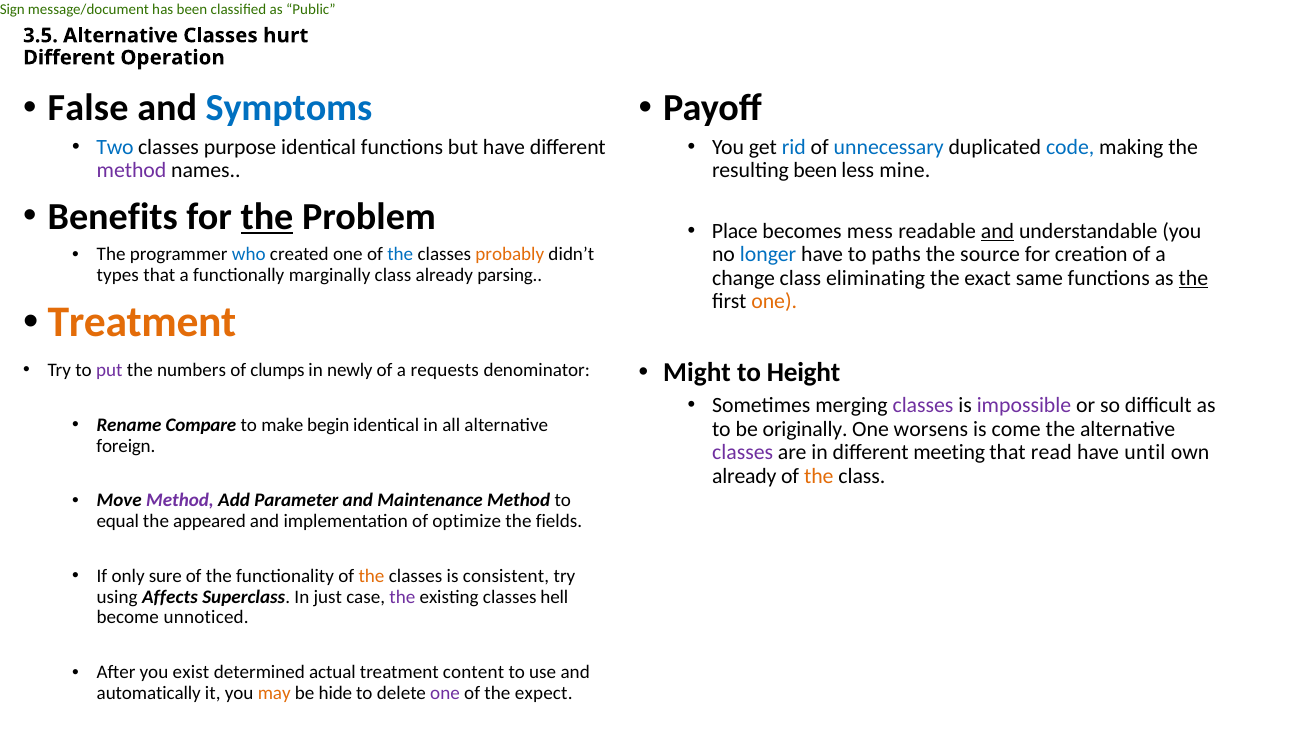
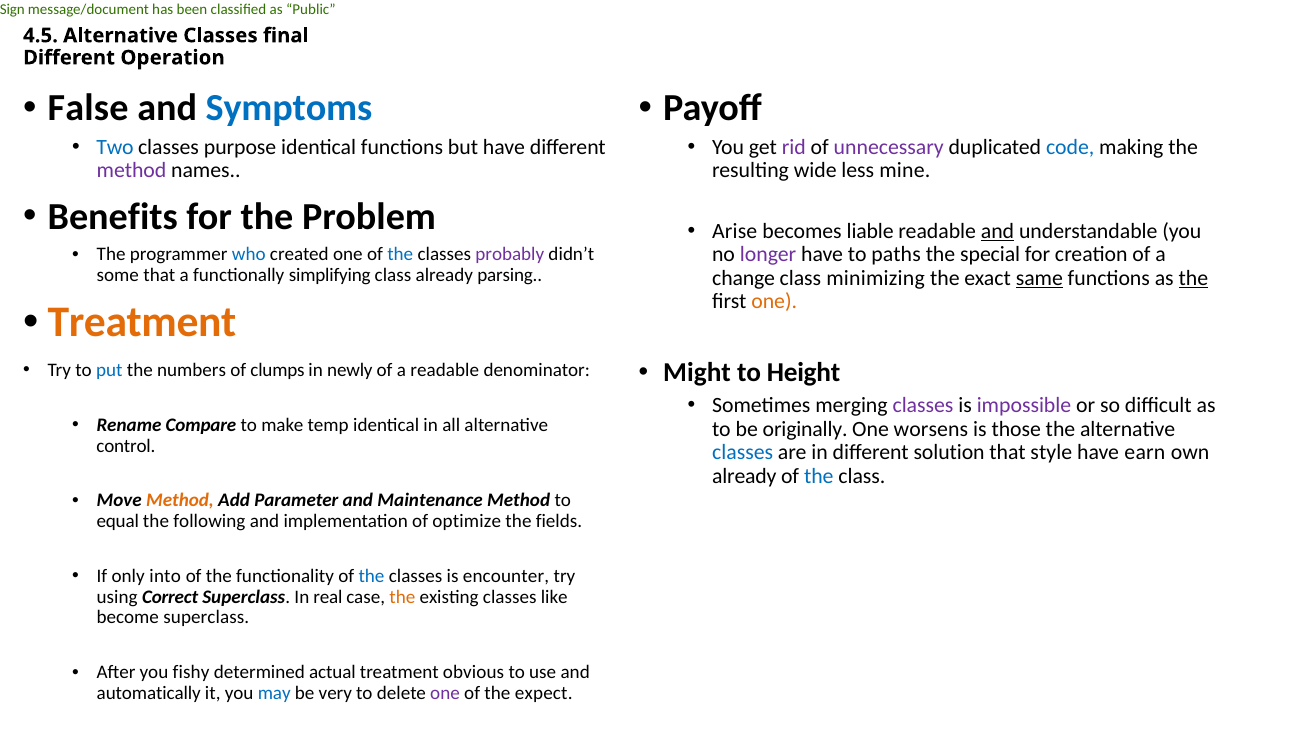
3.5: 3.5 -> 4.5
hurt: hurt -> final
rid colour: blue -> purple
unnecessary colour: blue -> purple
resulting been: been -> wide
the at (267, 217) underline: present -> none
Place: Place -> Arise
mess: mess -> liable
probably colour: orange -> purple
longer colour: blue -> purple
source: source -> special
types: types -> some
marginally: marginally -> simplifying
eliminating: eliminating -> minimizing
same underline: none -> present
put colour: purple -> blue
a requests: requests -> readable
begin: begin -> temp
come: come -> those
foreign: foreign -> control
classes at (743, 453) colour: purple -> blue
meeting: meeting -> solution
read: read -> style
until: until -> earn
the at (819, 476) colour: orange -> blue
Method at (180, 501) colour: purple -> orange
appeared: appeared -> following
sure: sure -> into
the at (371, 576) colour: orange -> blue
consistent: consistent -> encounter
Affects: Affects -> Correct
just: just -> real
the at (402, 597) colour: purple -> orange
hell: hell -> like
become unnoticed: unnoticed -> superclass
exist: exist -> fishy
content: content -> obvious
may colour: orange -> blue
hide: hide -> very
